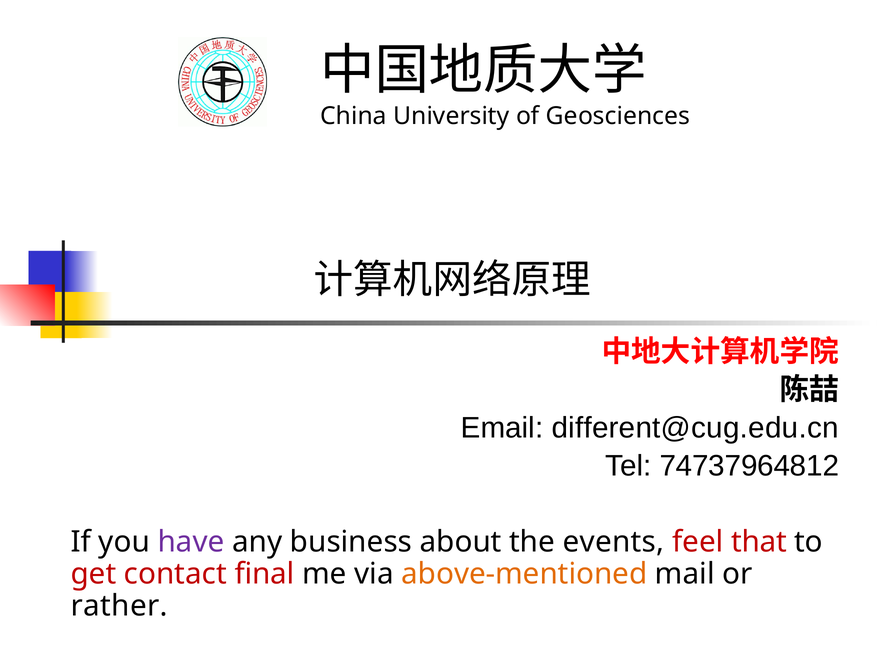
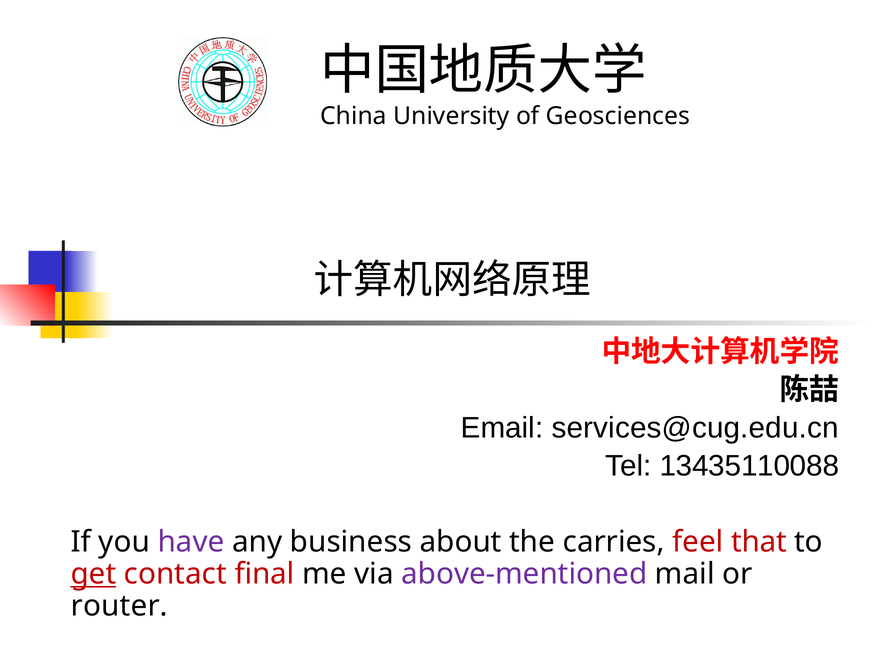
different@cug.edu.cn: different@cug.edu.cn -> services@cug.edu.cn
74737964812: 74737964812 -> 13435110088
events: events -> carries
get underline: none -> present
above-mentioned colour: orange -> purple
rather: rather -> router
